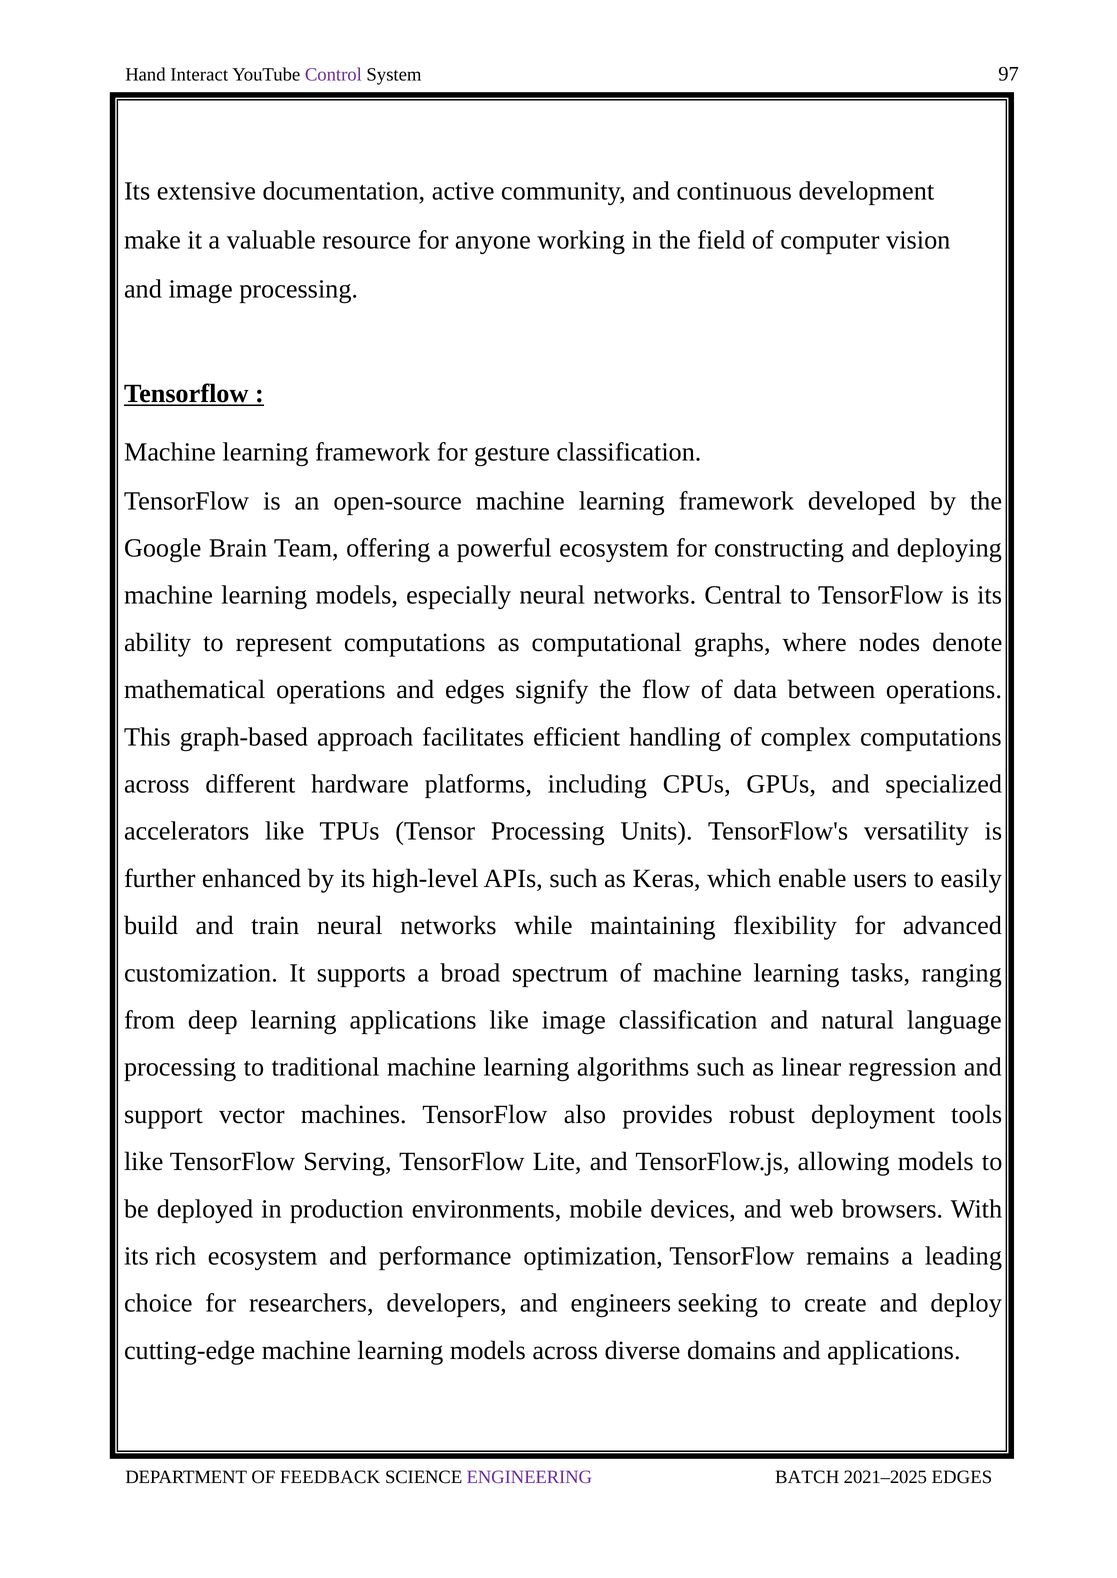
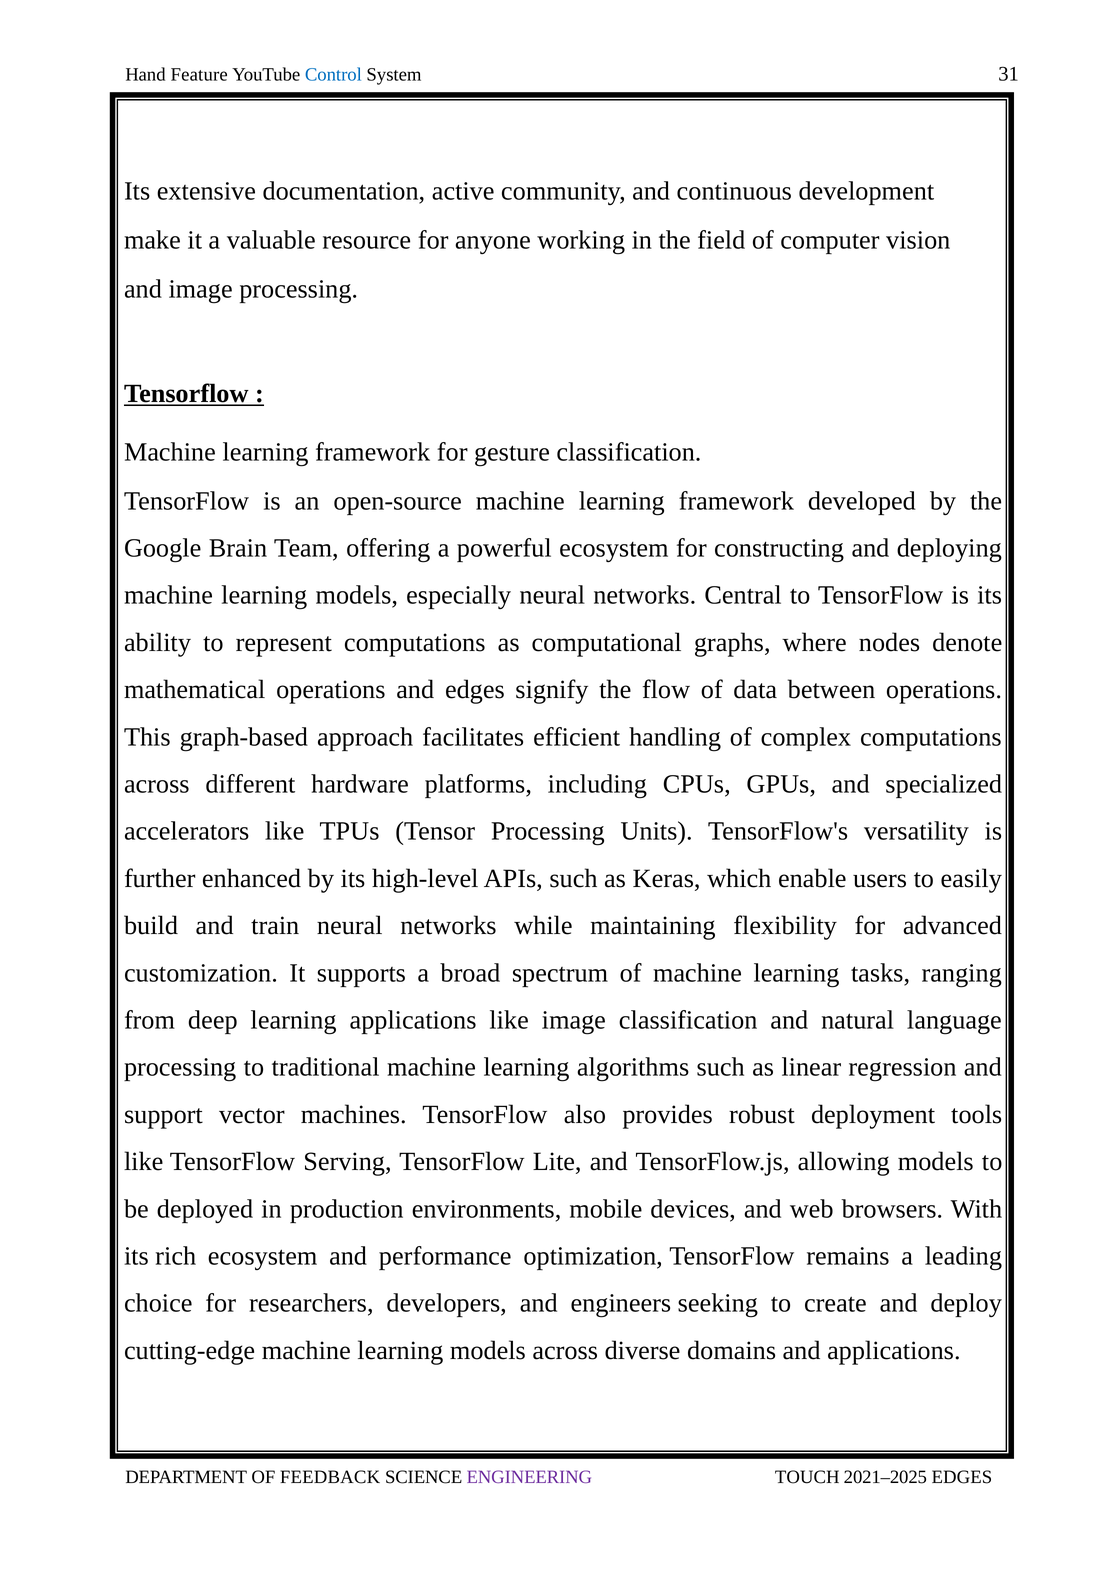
Interact: Interact -> Feature
Control colour: purple -> blue
97: 97 -> 31
BATCH: BATCH -> TOUCH
